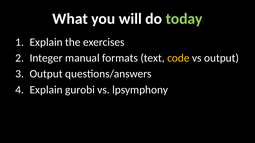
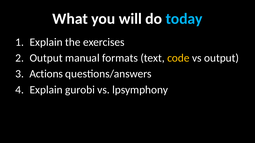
today colour: light green -> light blue
Integer at (46, 58): Integer -> Output
Output at (46, 74): Output -> Actions
